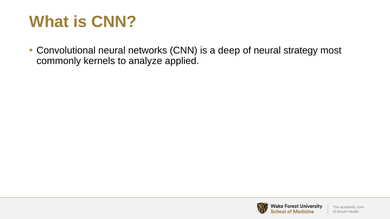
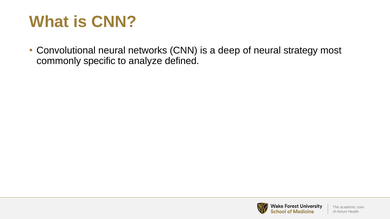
kernels: kernels -> specific
applied: applied -> defined
